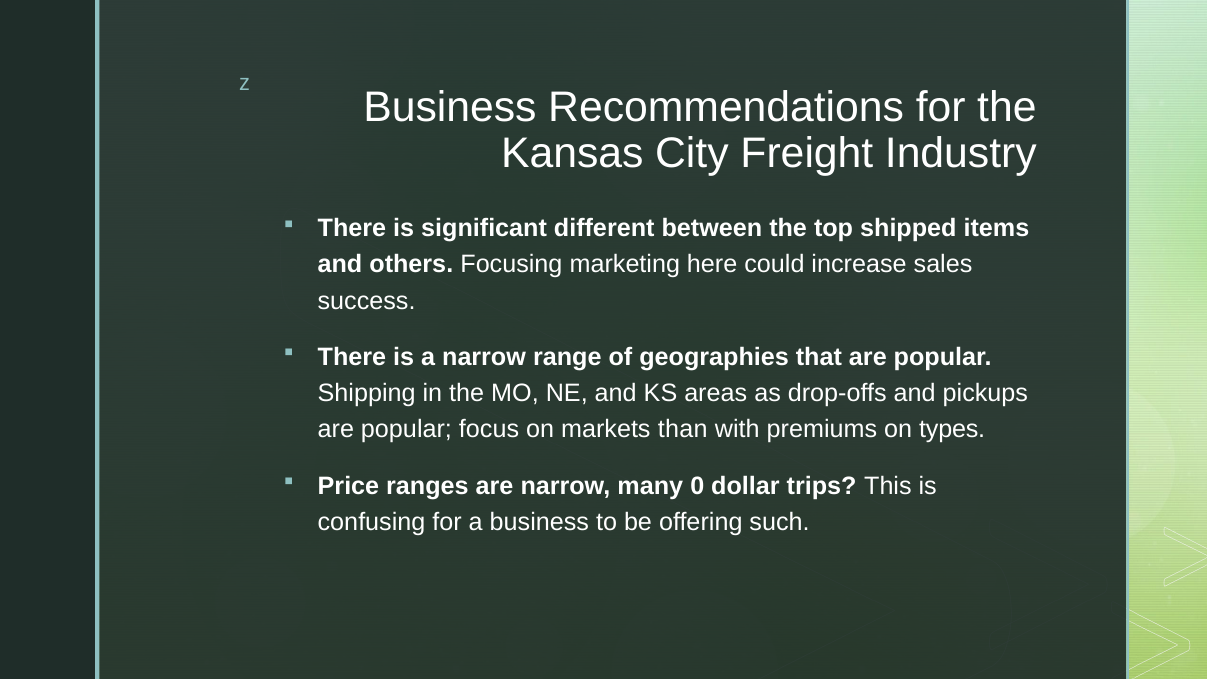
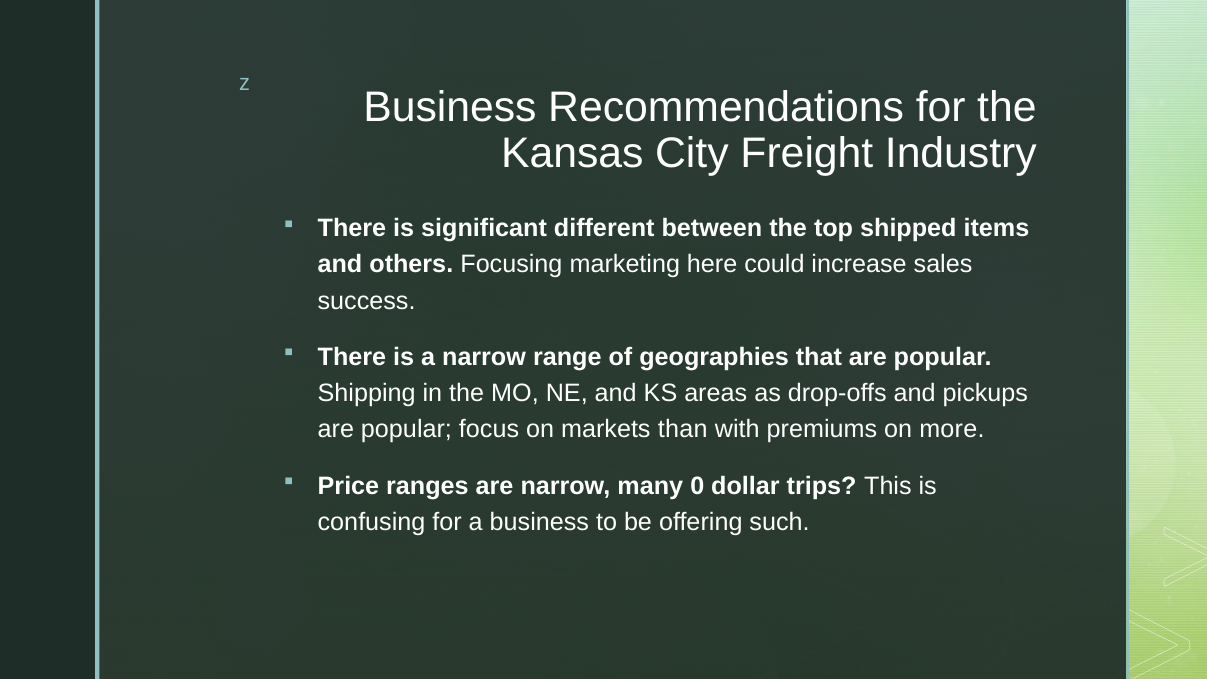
types: types -> more
